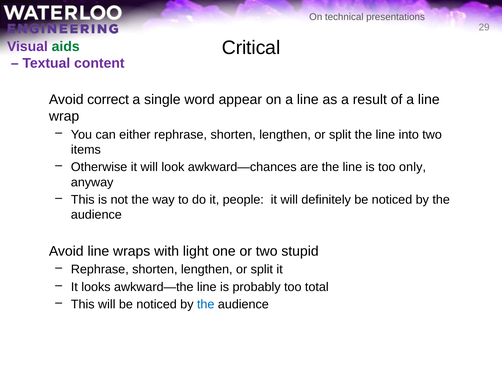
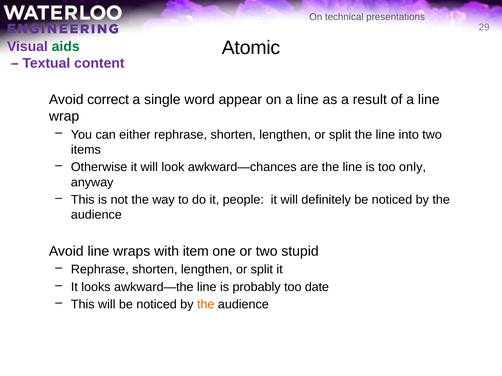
Critical: Critical -> Atomic
light: light -> item
total: total -> date
the at (206, 305) colour: blue -> orange
